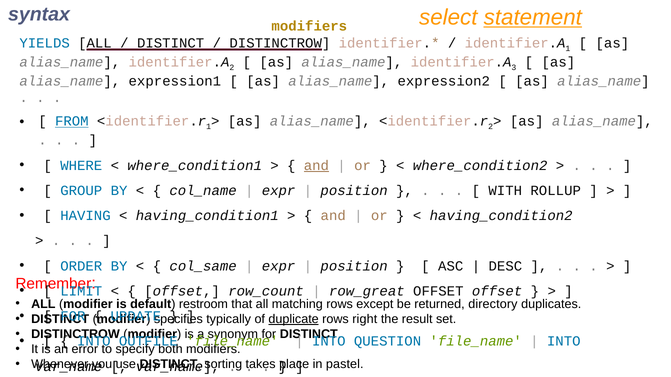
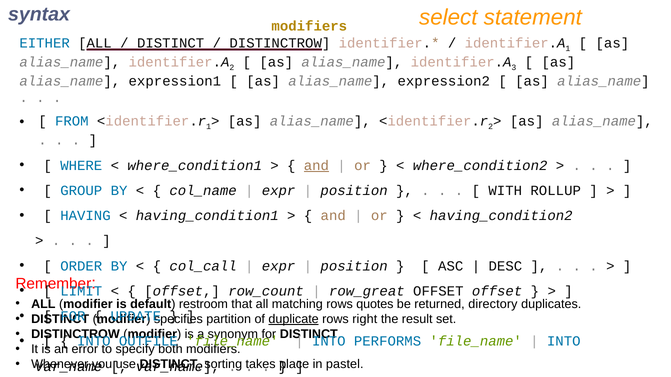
statement underline: present -> none
YIELDS: YIELDS -> EITHER
FROM underline: present -> none
col_same: col_same -> col_call
except: except -> quotes
typically: typically -> partition
QUESTION: QUESTION -> PERFORMS
